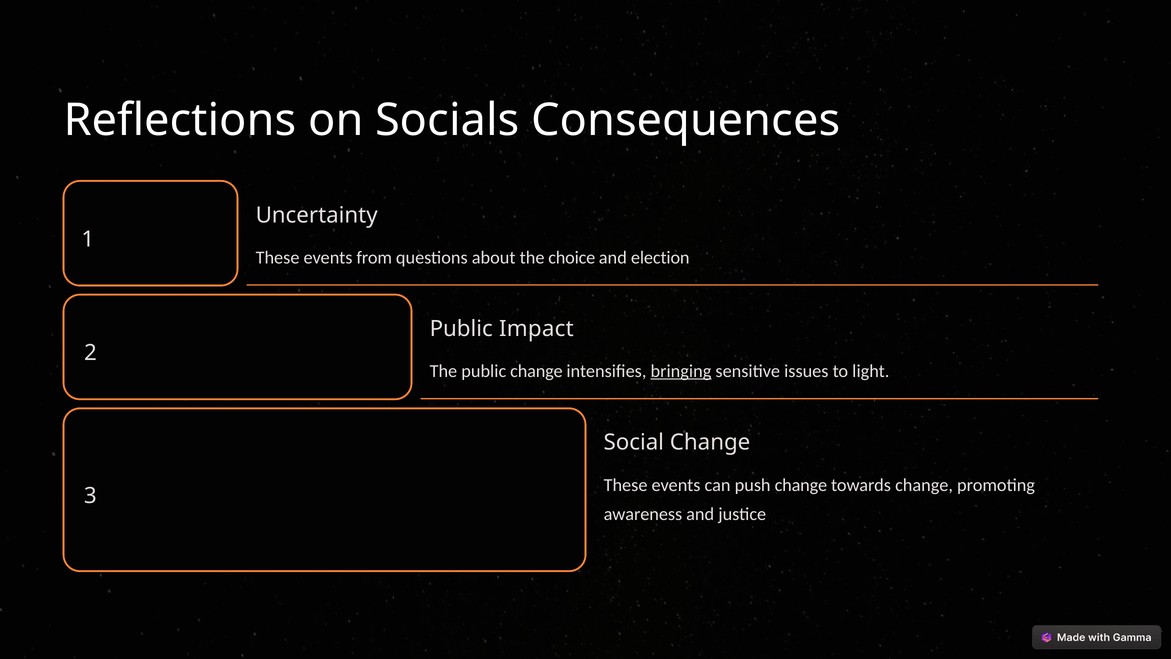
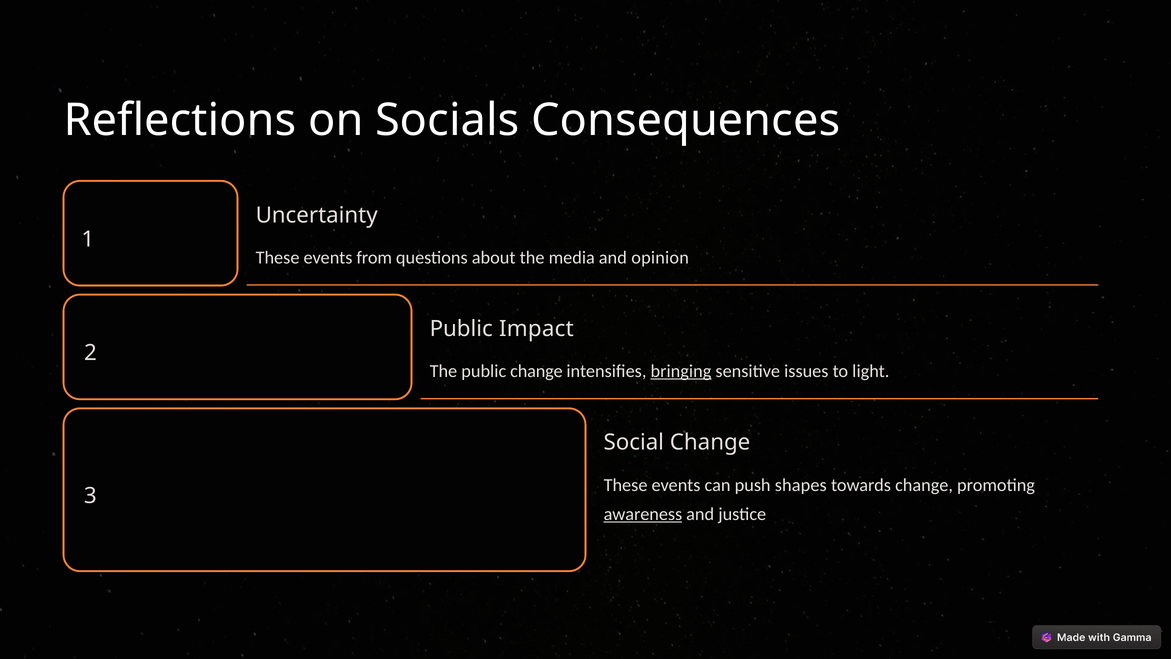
choice: choice -> media
election: election -> opinion
push change: change -> shapes
awareness underline: none -> present
